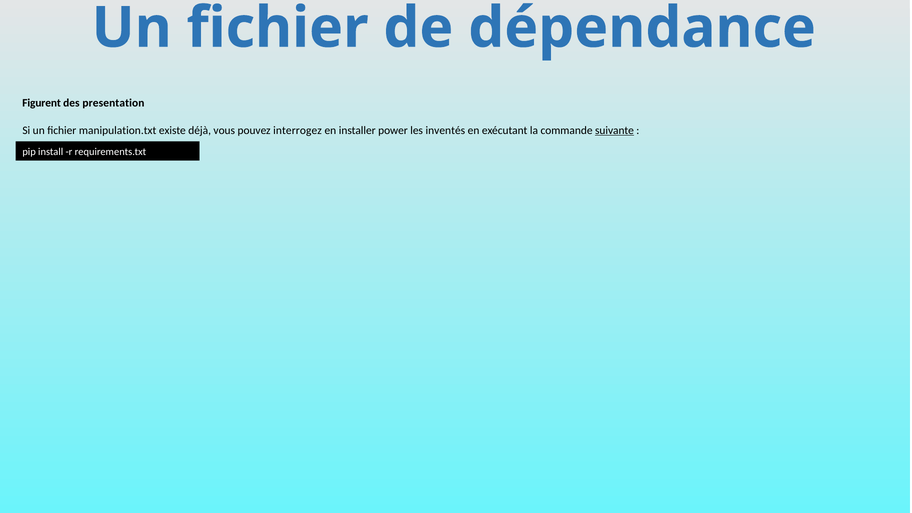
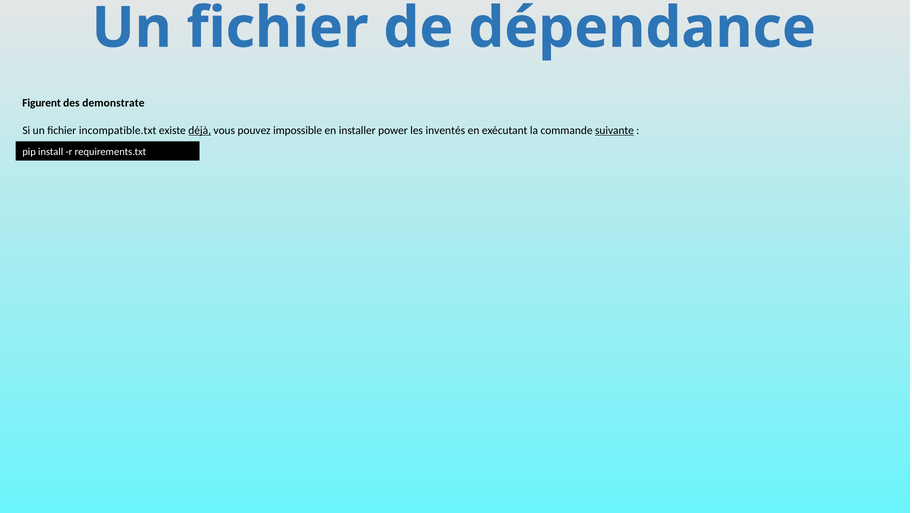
presentation: presentation -> demonstrate
manipulation.txt: manipulation.txt -> incompatible.txt
déjà underline: none -> present
interrogez: interrogez -> impossible
